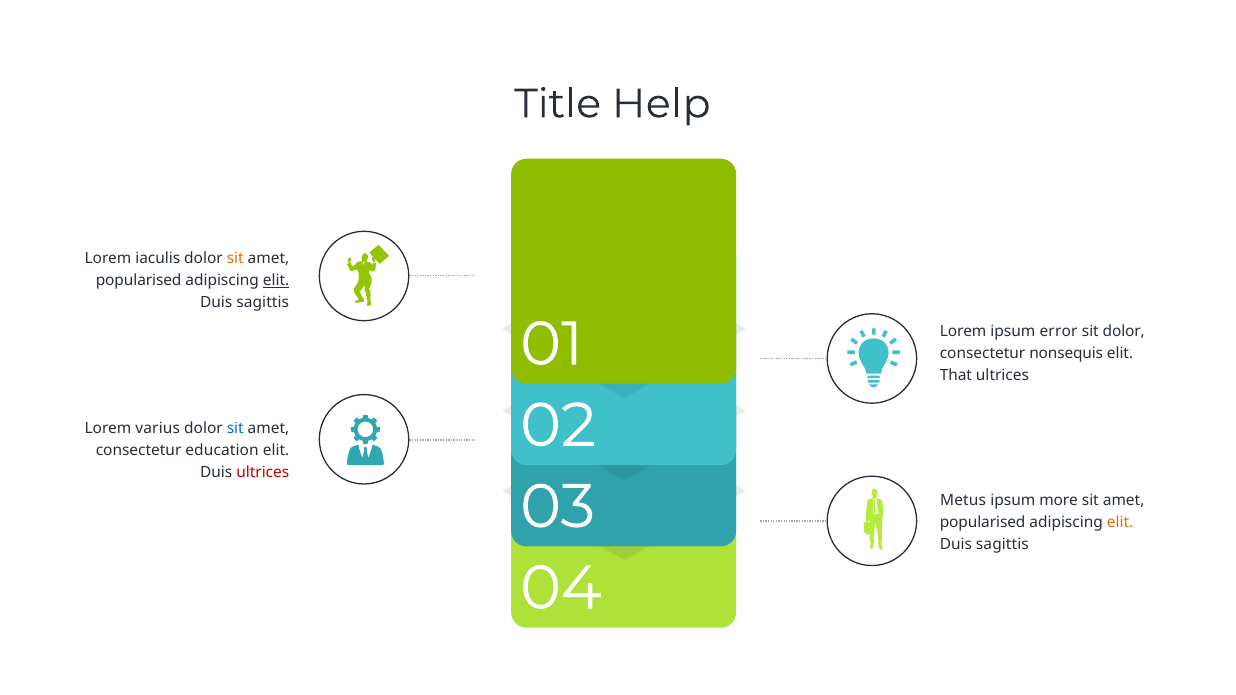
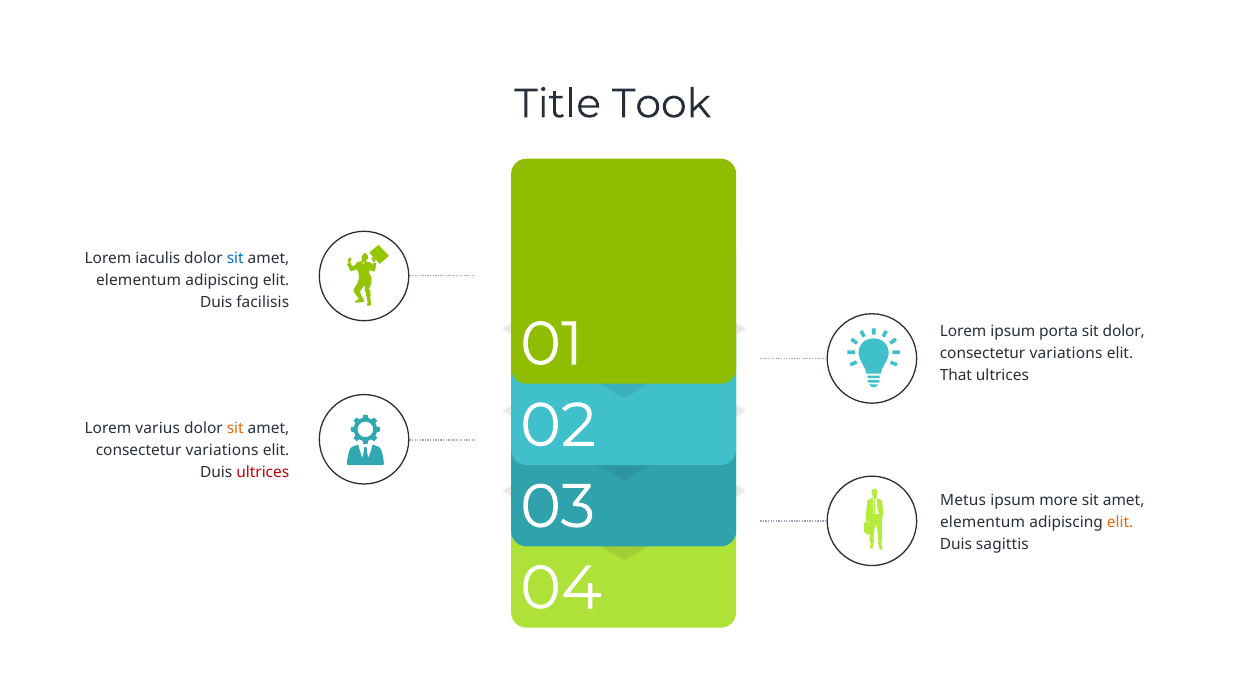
Help: Help -> Took
sit at (235, 259) colour: orange -> blue
popularised at (139, 281): popularised -> elementum
elit at (276, 281) underline: present -> none
sagittis at (263, 302): sagittis -> facilisis
error: error -> porta
nonsequis at (1066, 354): nonsequis -> variations
sit at (235, 429) colour: blue -> orange
education at (222, 450): education -> variations
popularised at (983, 523): popularised -> elementum
